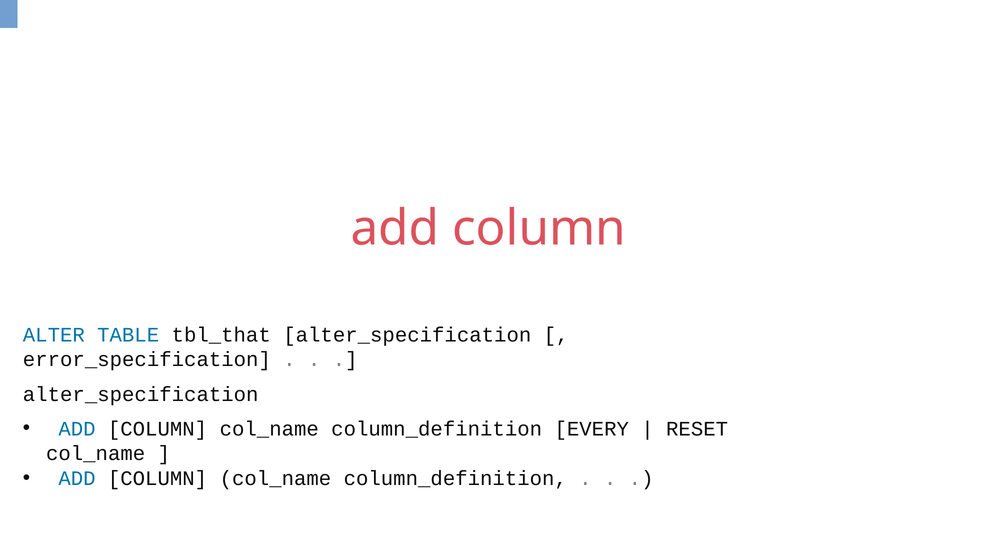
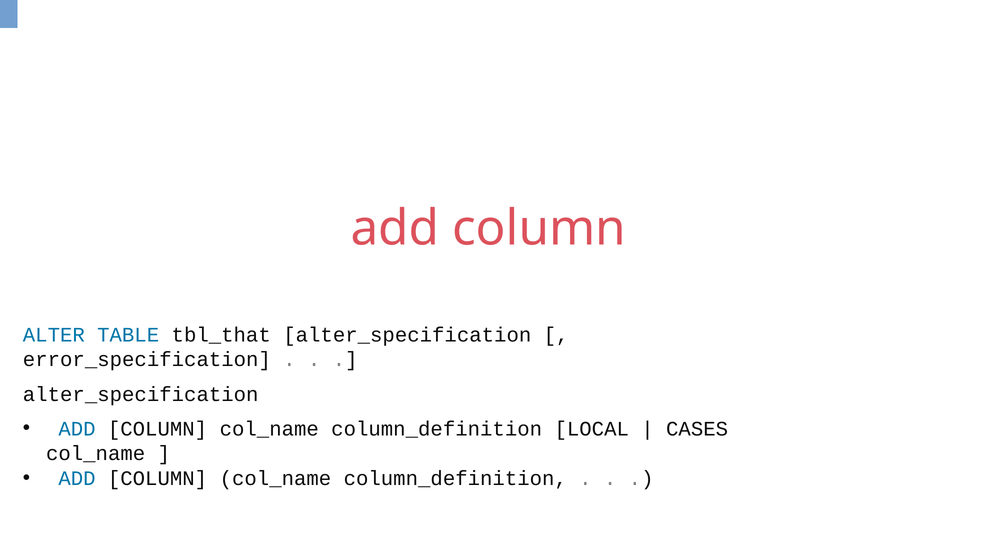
EVERY: EVERY -> LOCAL
RESET: RESET -> CASES
